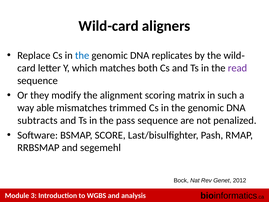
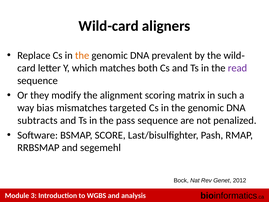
the at (82, 55) colour: blue -> orange
replicates: replicates -> prevalent
able: able -> bias
trimmed: trimmed -> targeted
